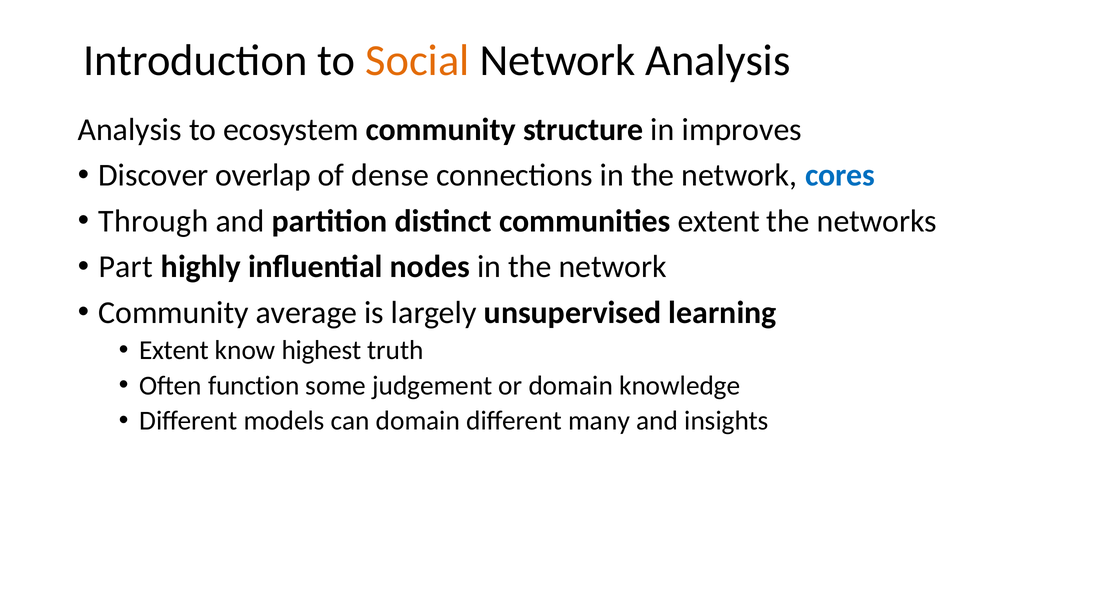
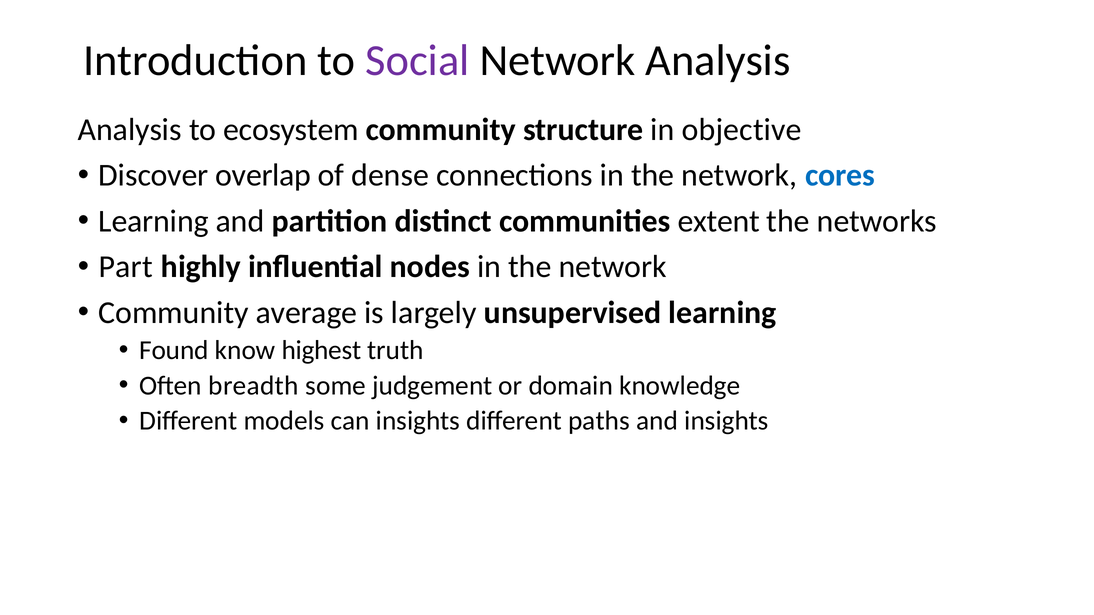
Social colour: orange -> purple
improves: improves -> objective
Through at (153, 221): Through -> Learning
Extent at (174, 351): Extent -> Found
function: function -> breadth
can domain: domain -> insights
many: many -> paths
